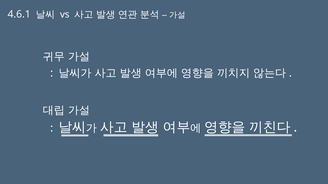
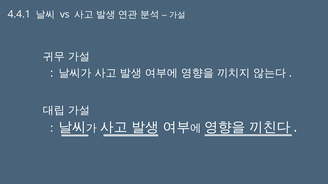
4.6.1: 4.6.1 -> 4.4.1
